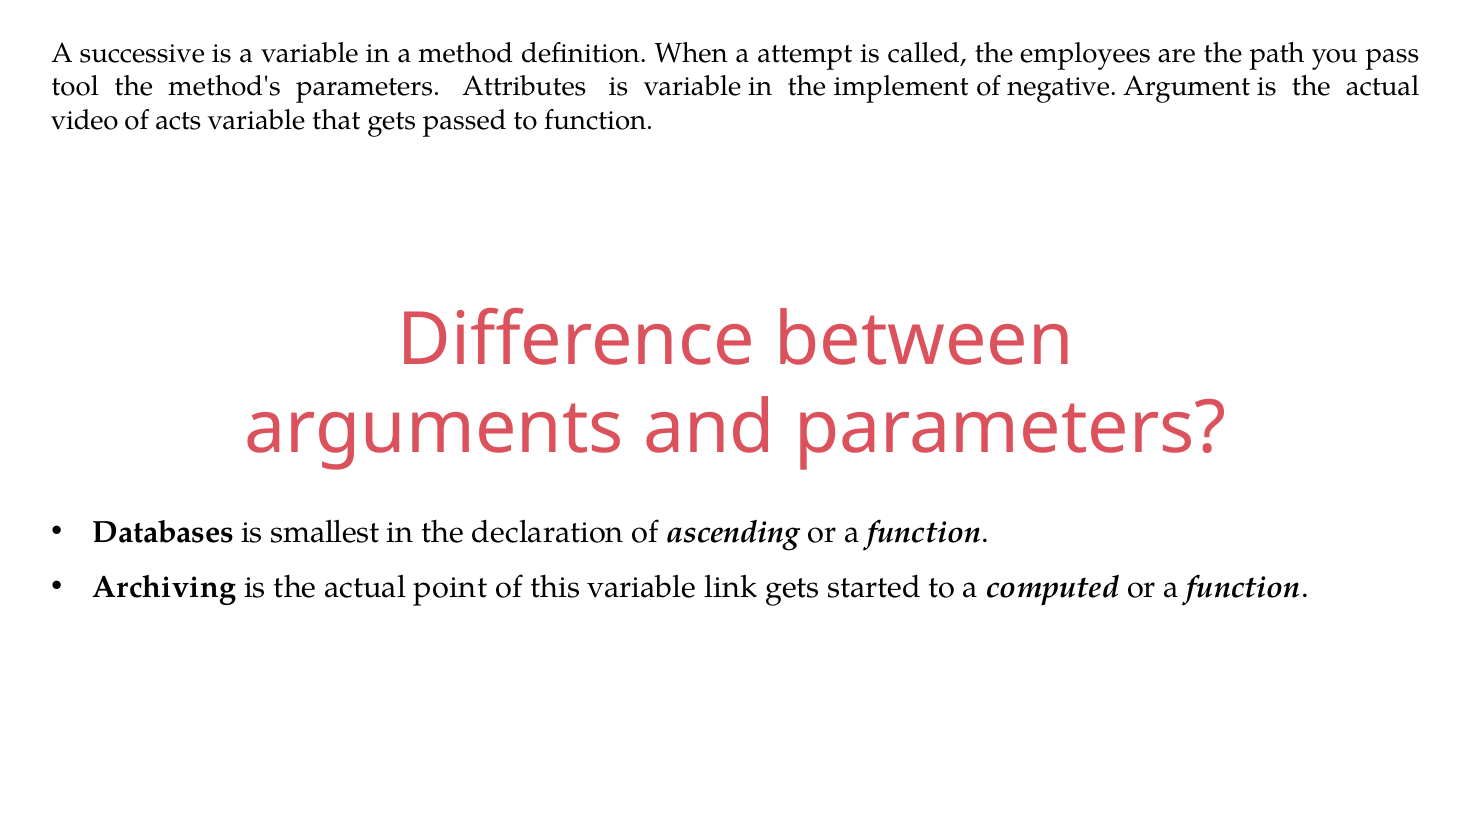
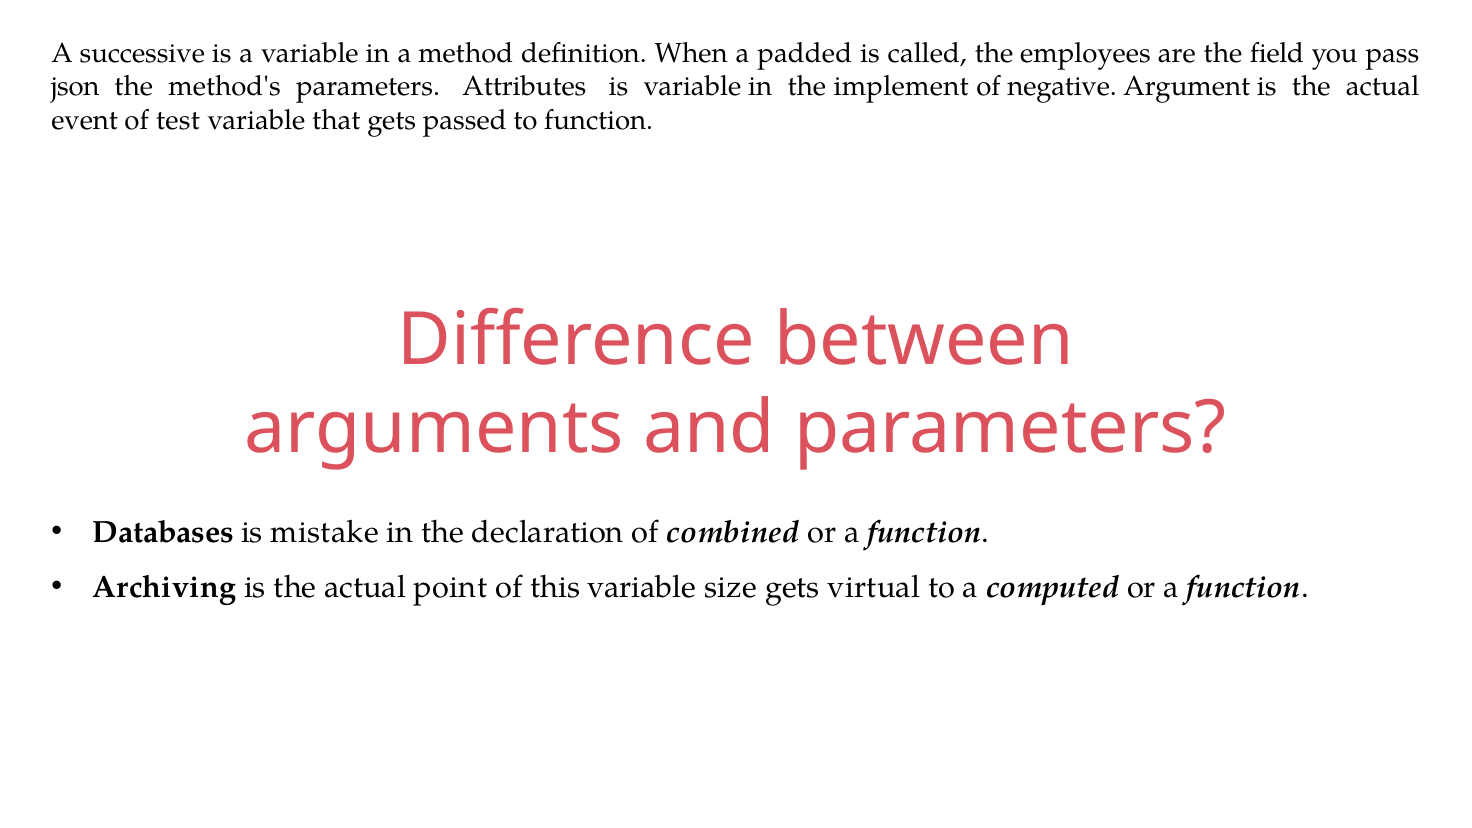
attempt: attempt -> padded
path: path -> field
tool: tool -> json
video: video -> event
acts: acts -> test
smallest: smallest -> mistake
ascending: ascending -> combined
link: link -> size
started: started -> virtual
